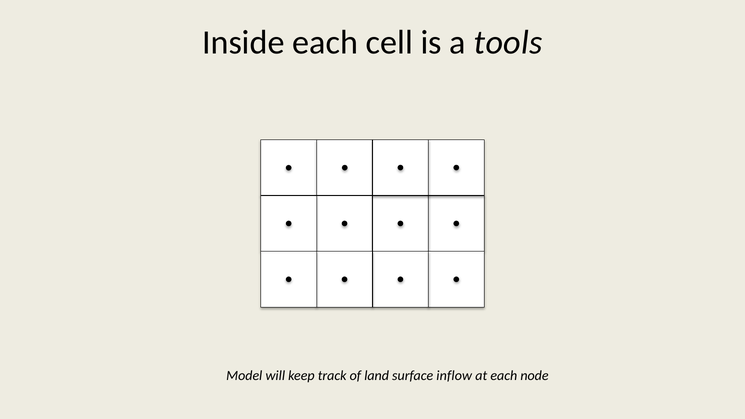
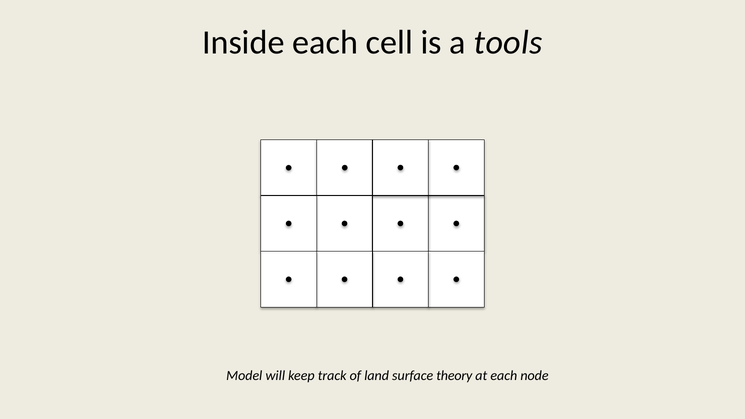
inflow: inflow -> theory
